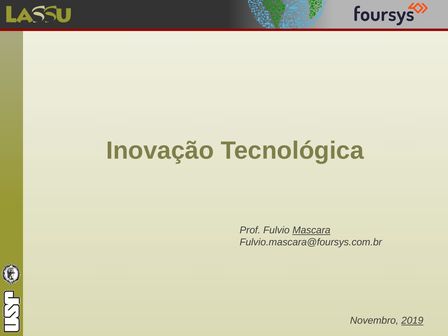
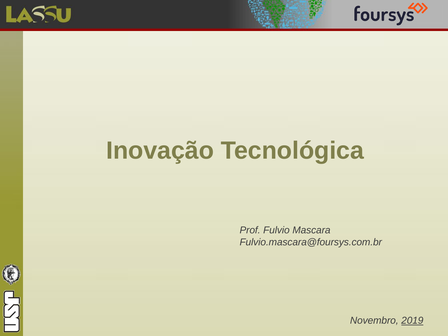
Mascara underline: present -> none
